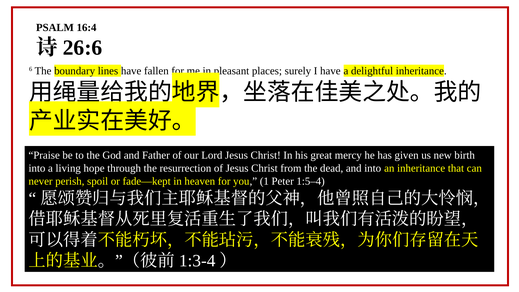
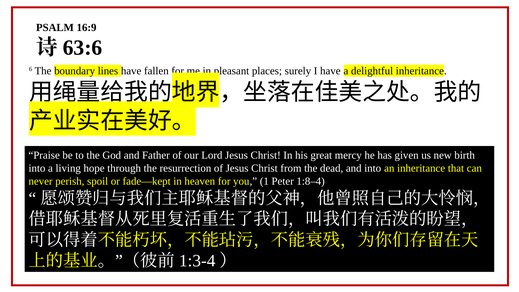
16:4: 16:4 -> 16:9
26:6: 26:6 -> 63:6
1:5–4: 1:5–4 -> 1:8–4
